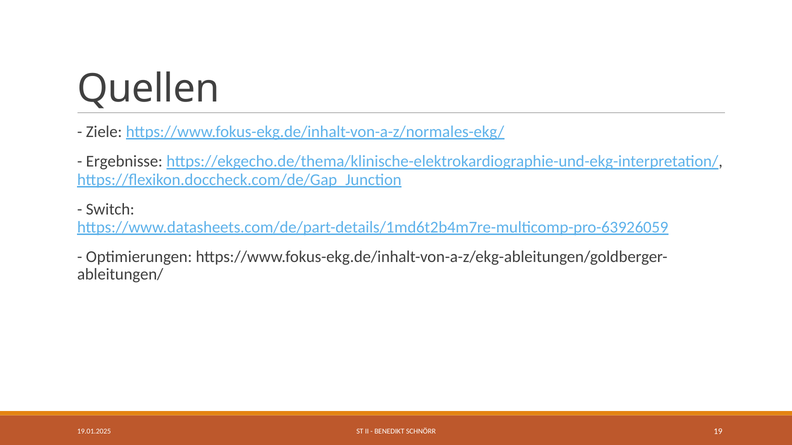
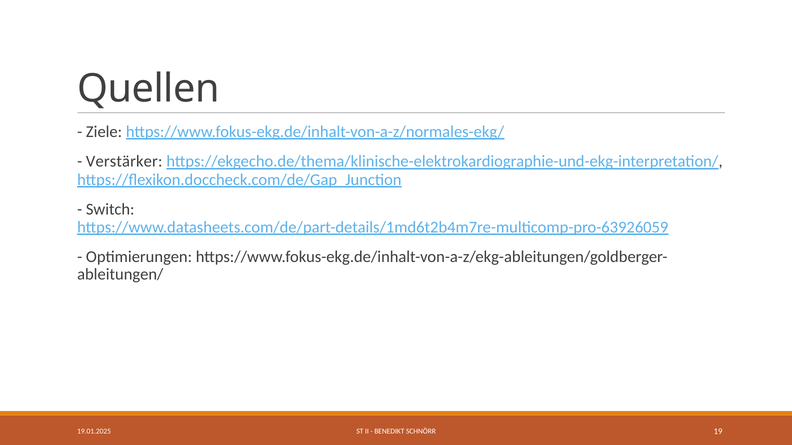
Ergebnisse: Ergebnisse -> Verstärker
